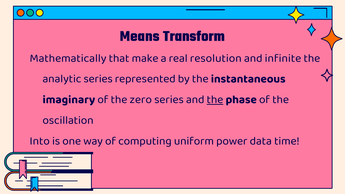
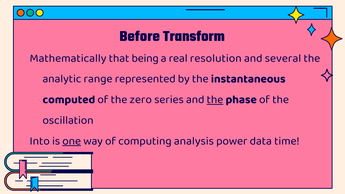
Means: Means -> Before
make: make -> being
infinite: infinite -> several
analytic series: series -> range
imaginary: imaginary -> computed
one underline: none -> present
uniform: uniform -> analysis
